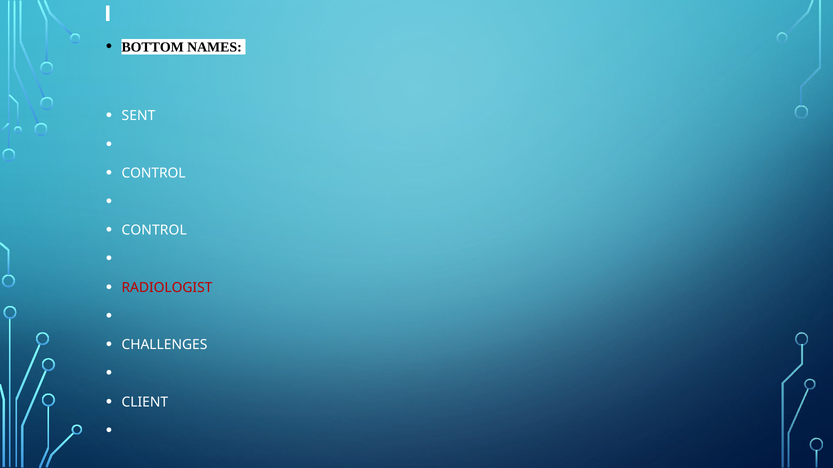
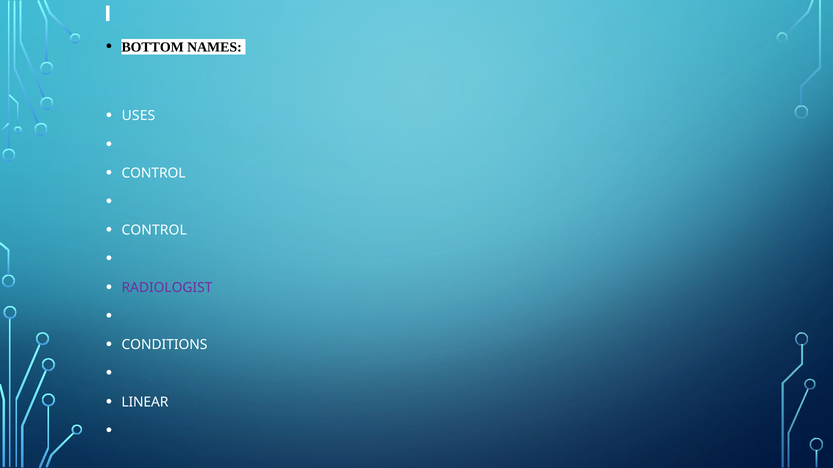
SENT: SENT -> USES
RADIOLOGIST colour: red -> purple
CHALLENGES: CHALLENGES -> CONDITIONS
CLIENT: CLIENT -> LINEAR
